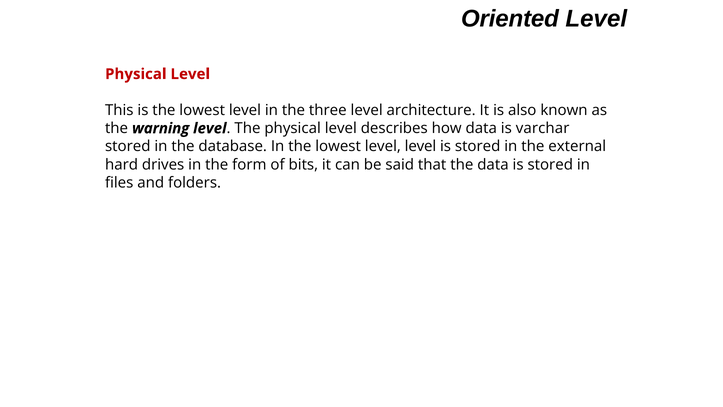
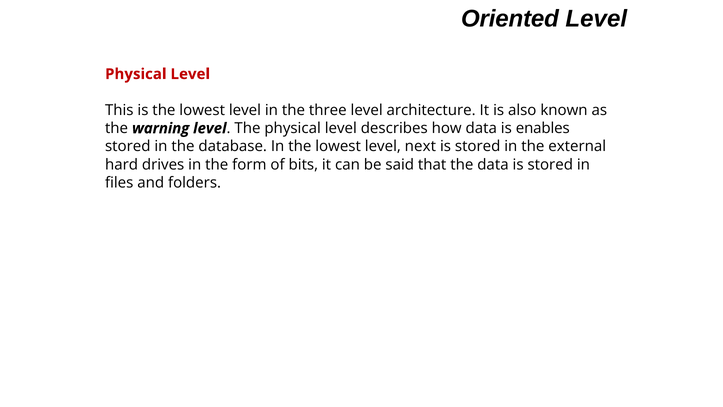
varchar: varchar -> enables
level level: level -> next
